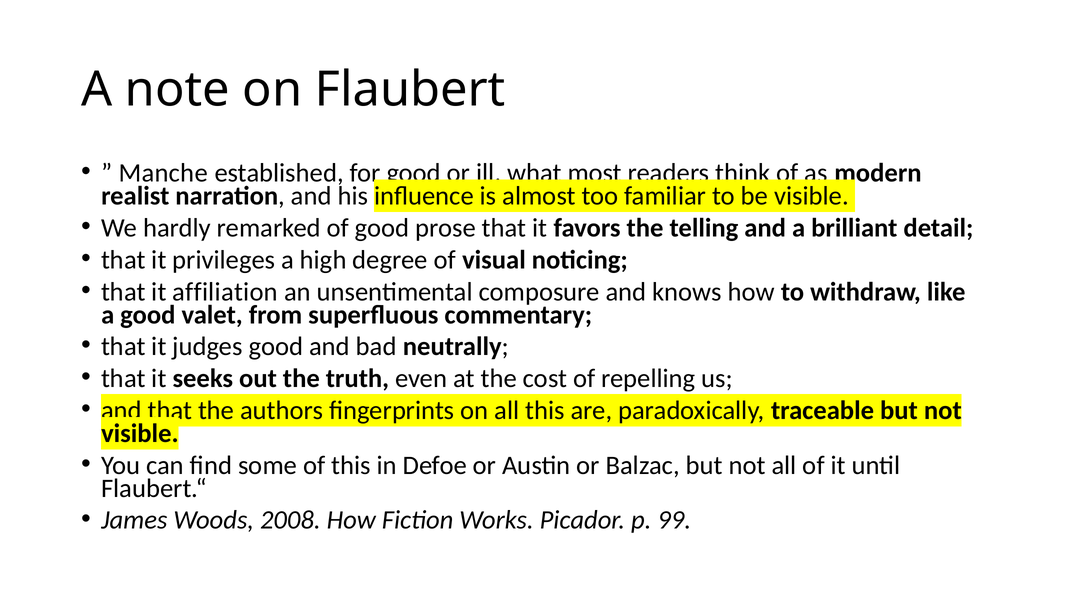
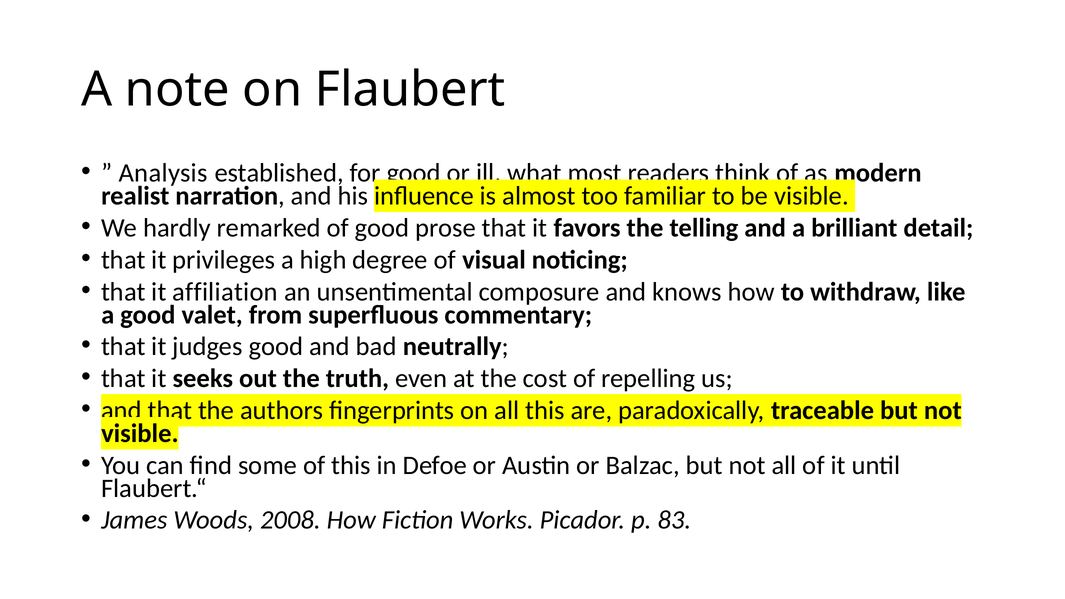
Manche: Manche -> Analysis
99: 99 -> 83
